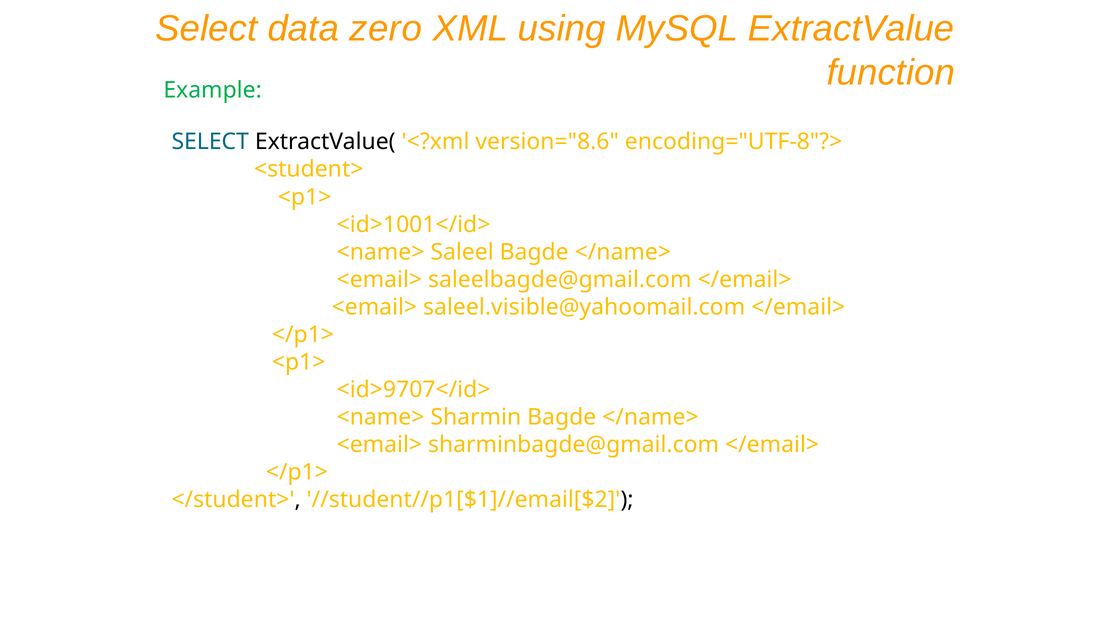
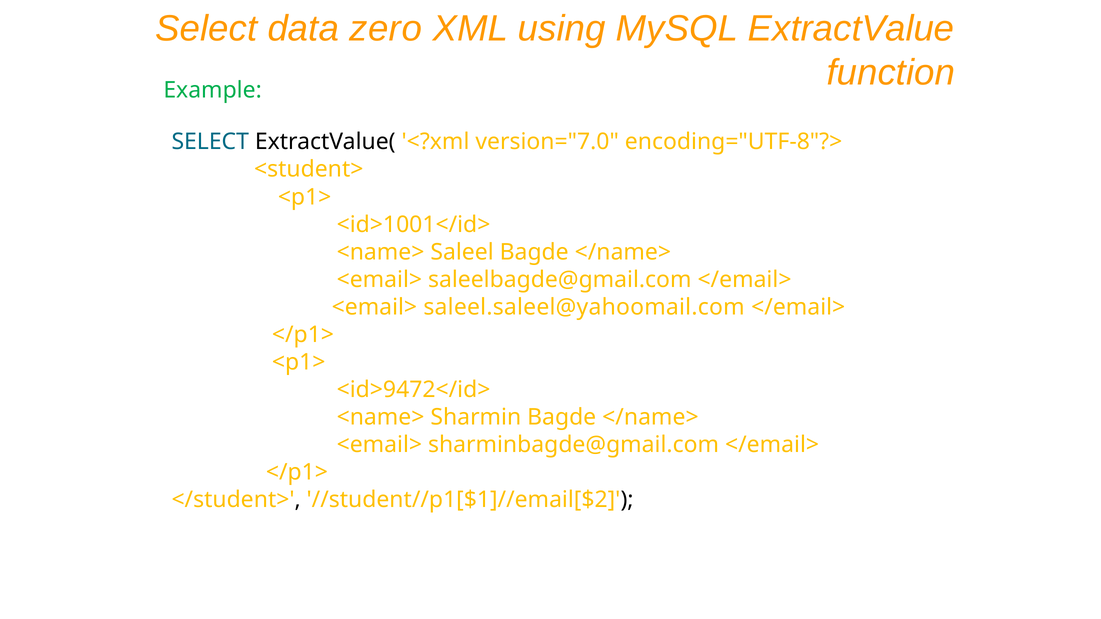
version="8.6: version="8.6 -> version="7.0
saleel.visible@yahoomail.com: saleel.visible@yahoomail.com -> saleel.saleel@yahoomail.com
<id>9707</id>: <id>9707</id> -> <id>9472</id>
